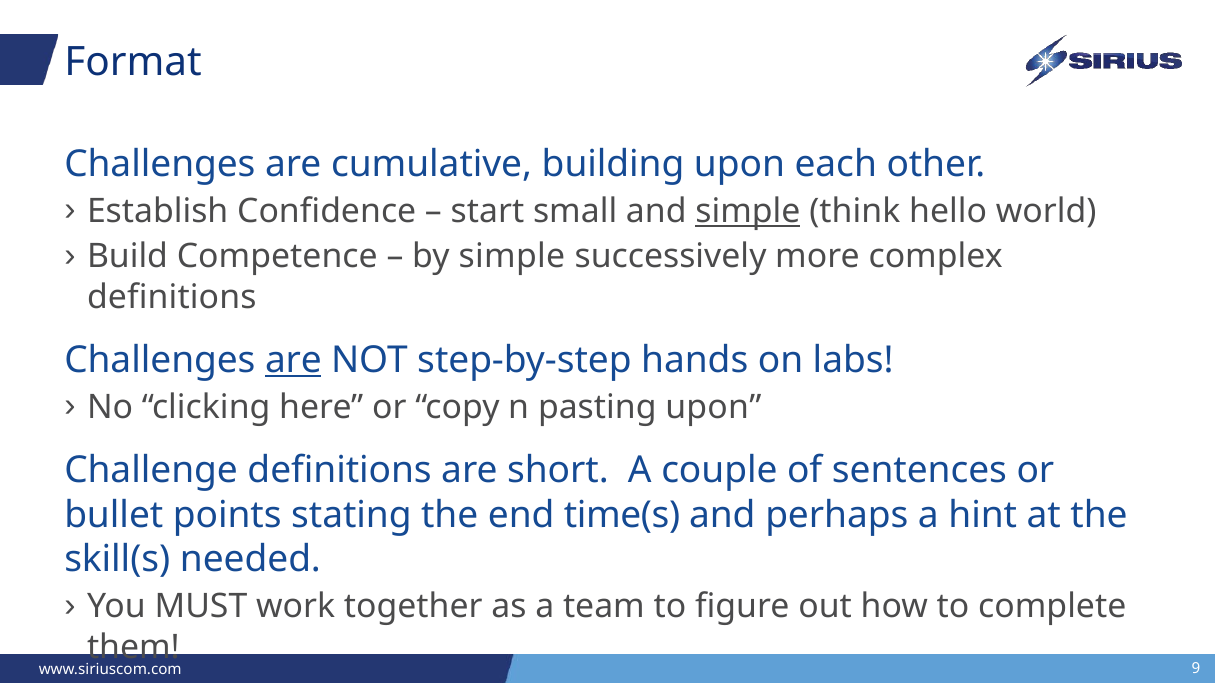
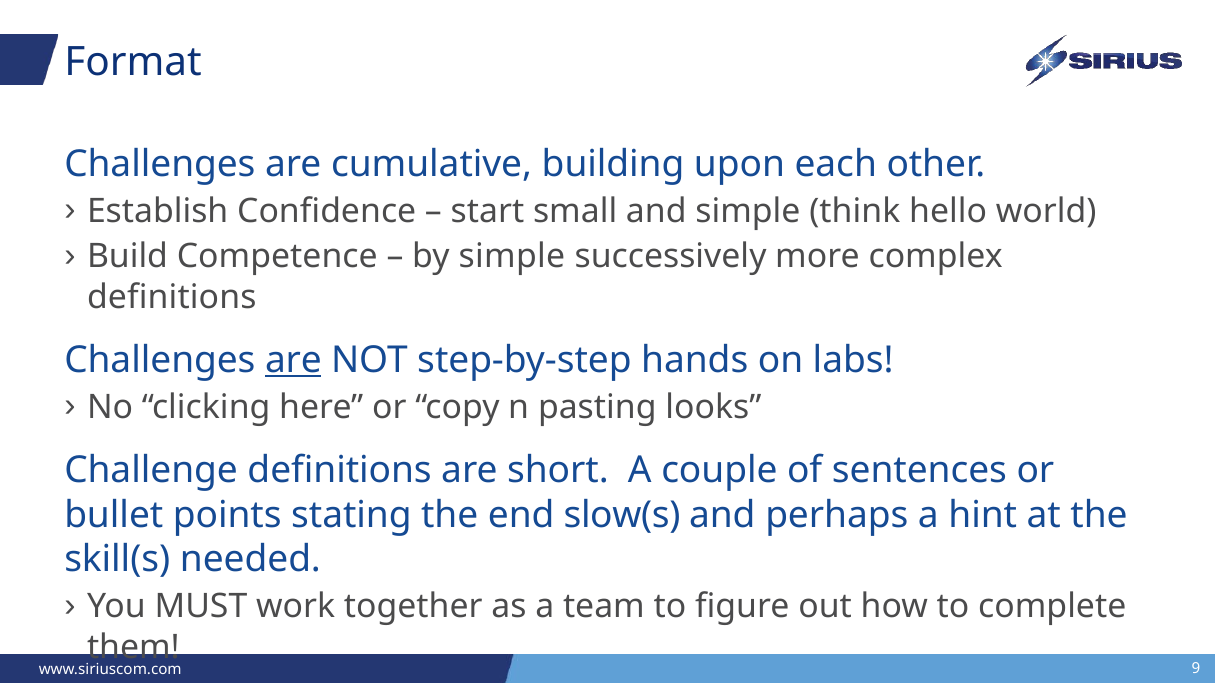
simple at (748, 211) underline: present -> none
pasting upon: upon -> looks
time(s: time(s -> slow(s
